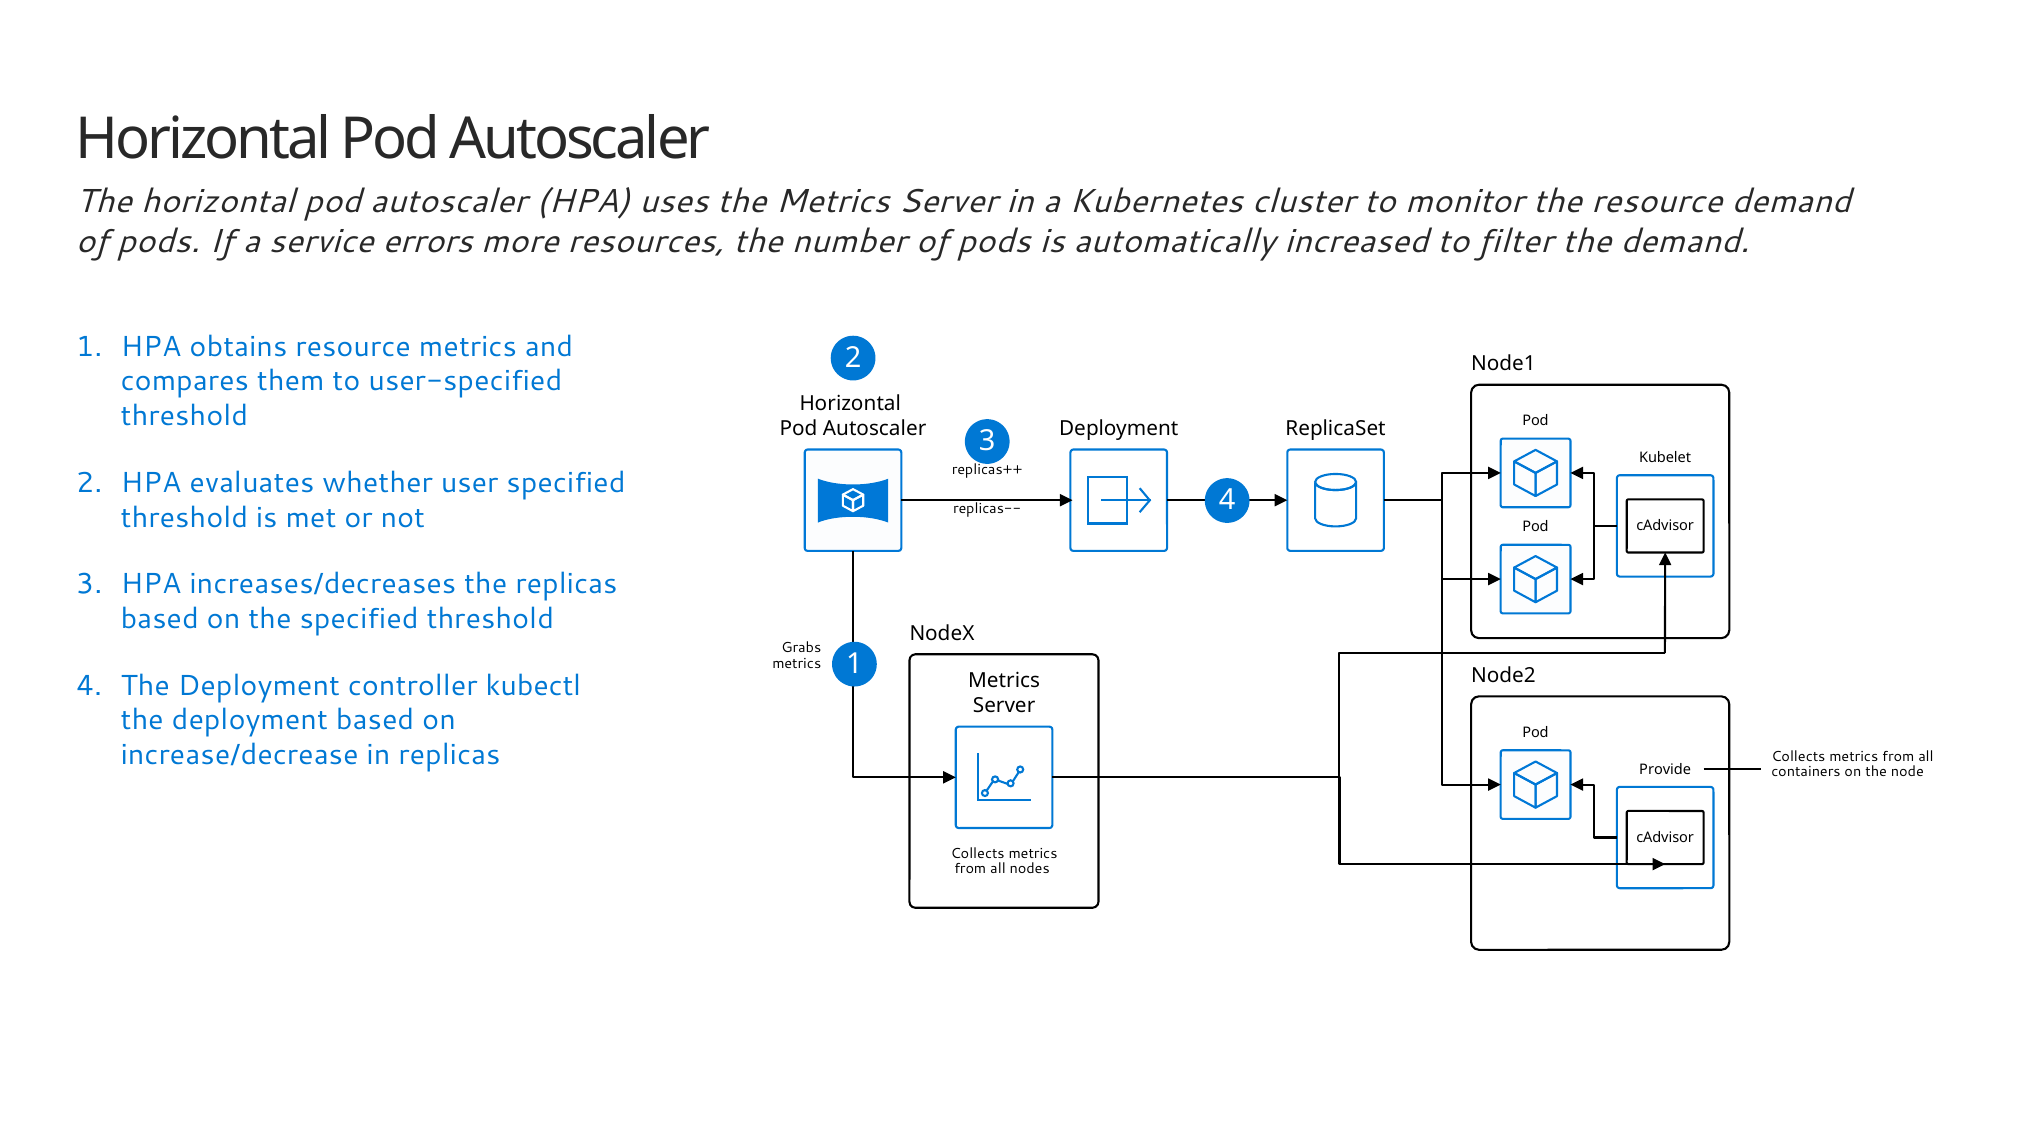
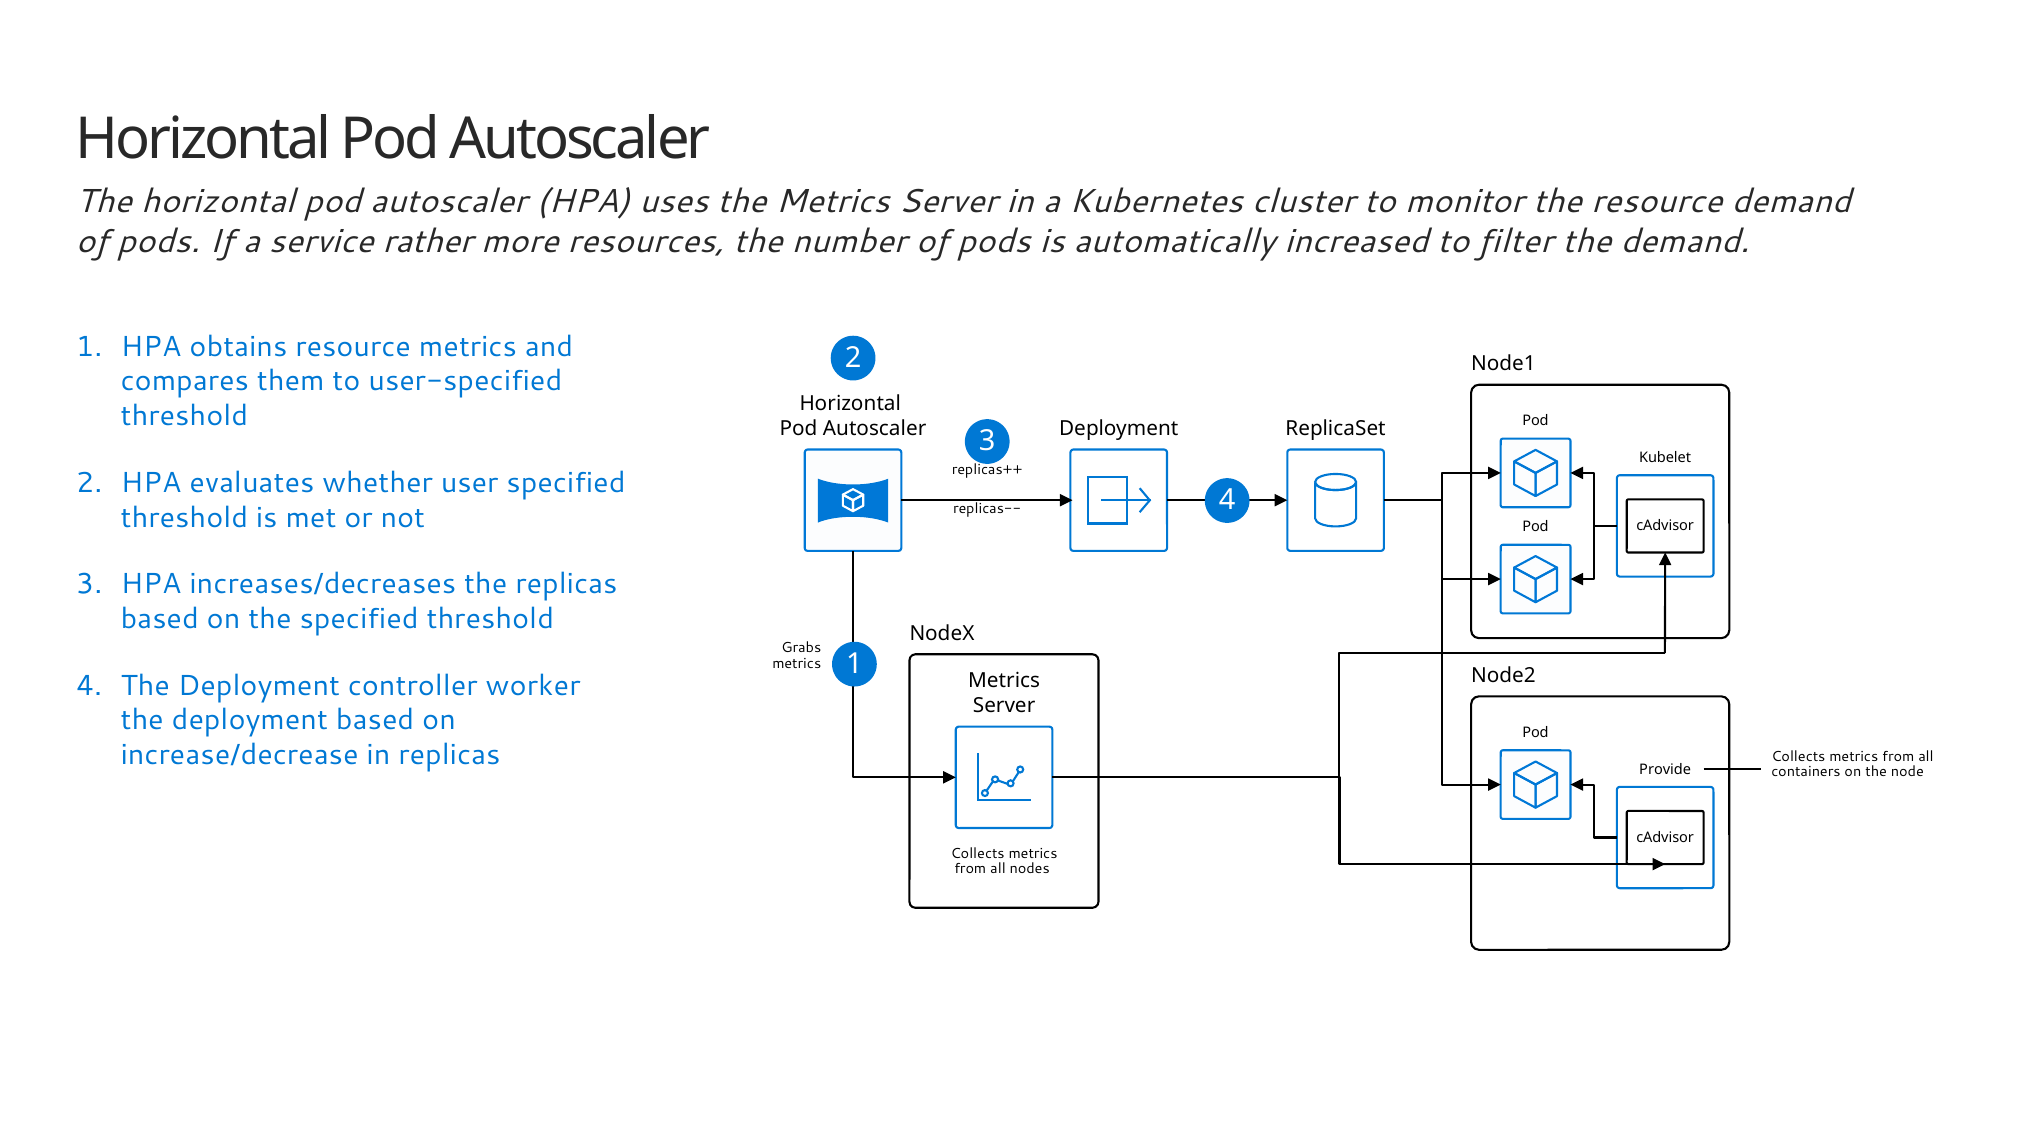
errors: errors -> rather
kubectl: kubectl -> worker
